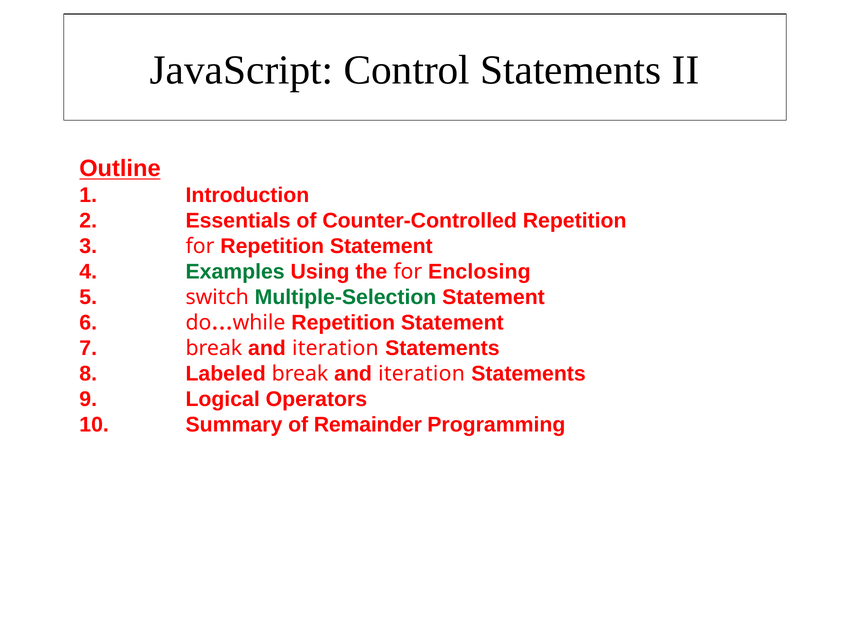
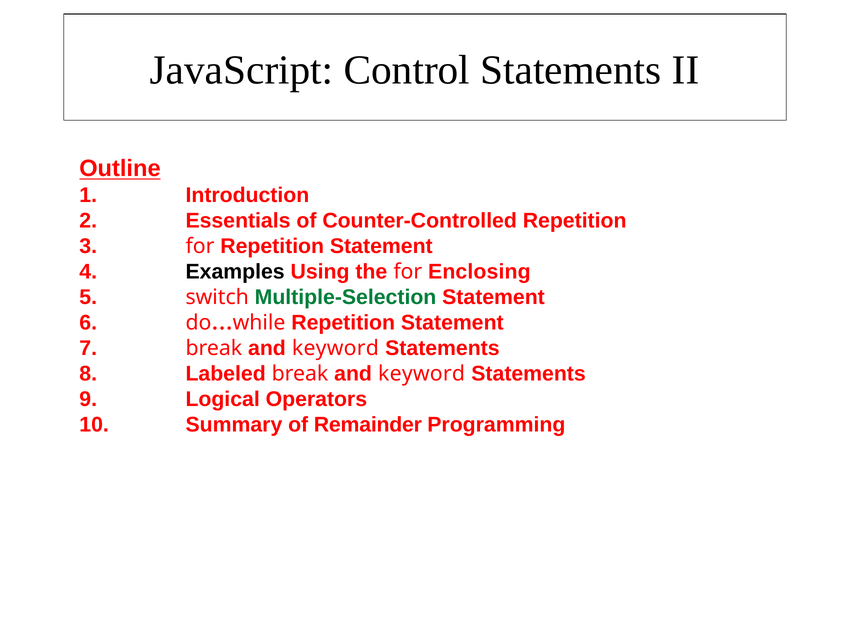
Examples colour: green -> black
iteration at (335, 349): iteration -> keyword
Labeled break and iteration: iteration -> keyword
